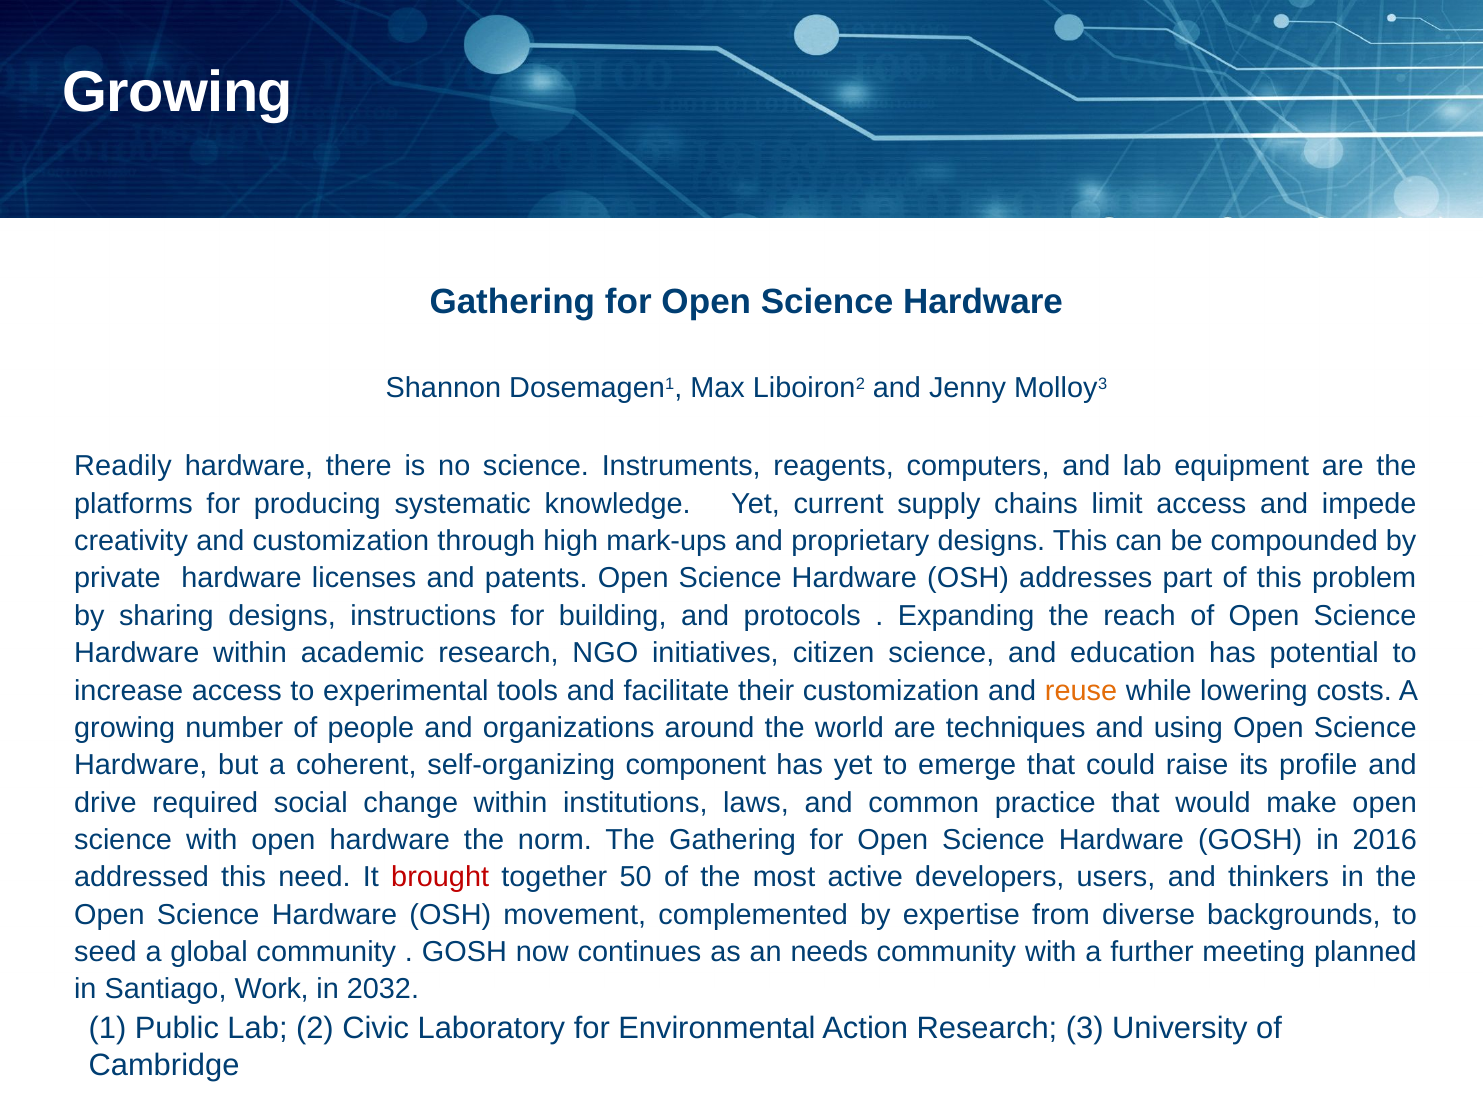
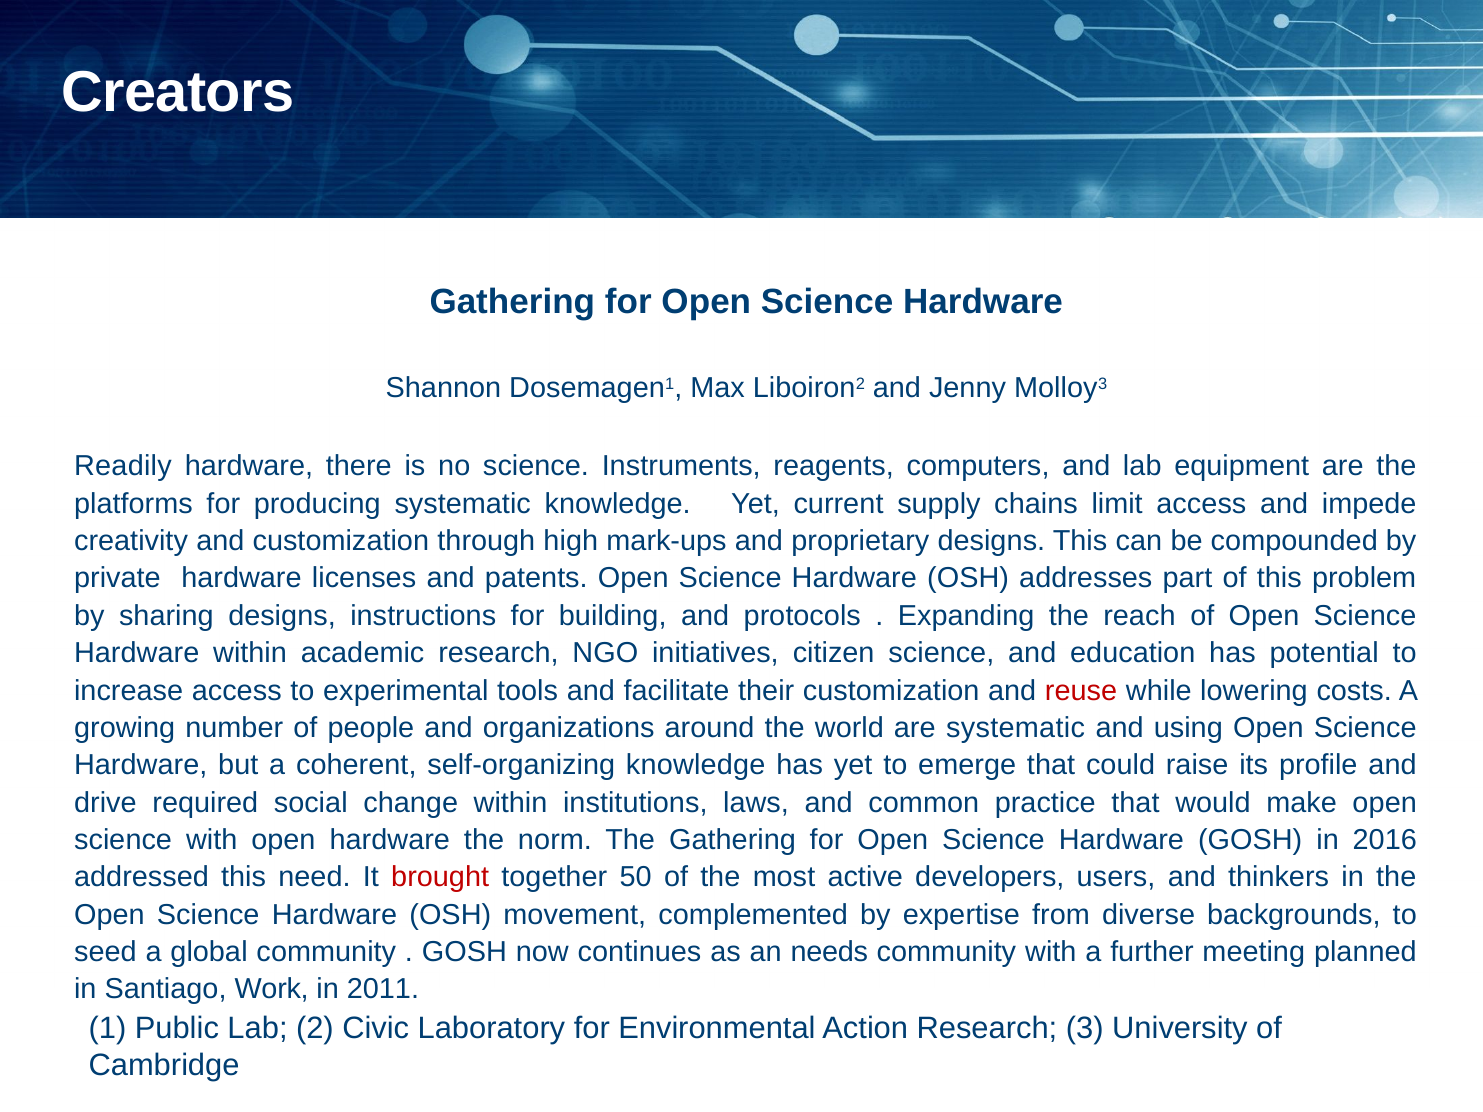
Growing at (178, 93): Growing -> Creators
reuse colour: orange -> red
are techniques: techniques -> systematic
self-organizing component: component -> knowledge
2032: 2032 -> 2011
